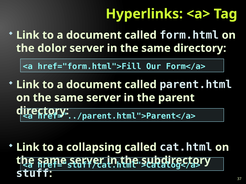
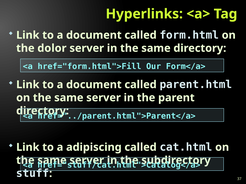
collapsing: collapsing -> adipiscing
